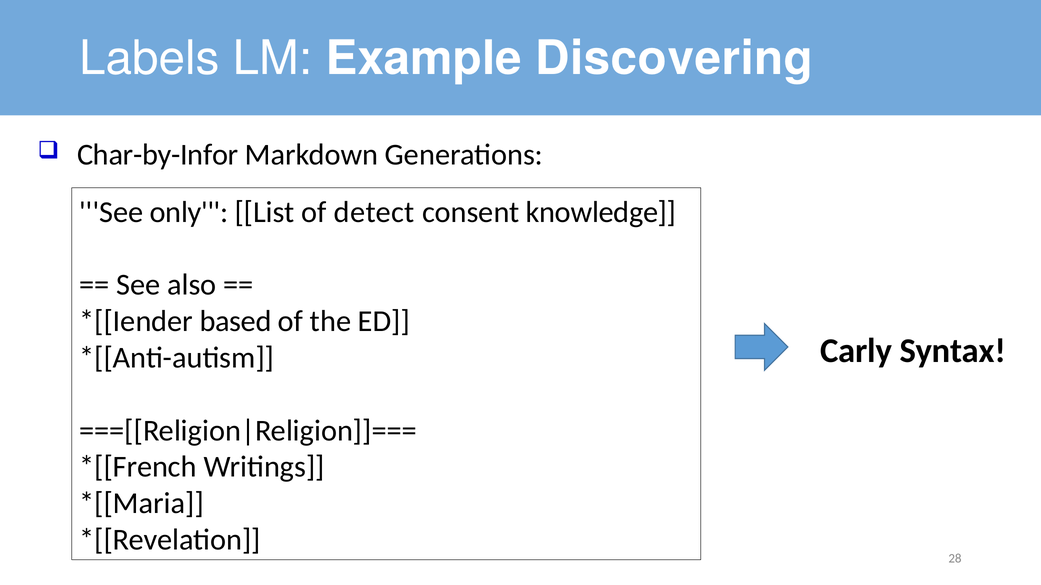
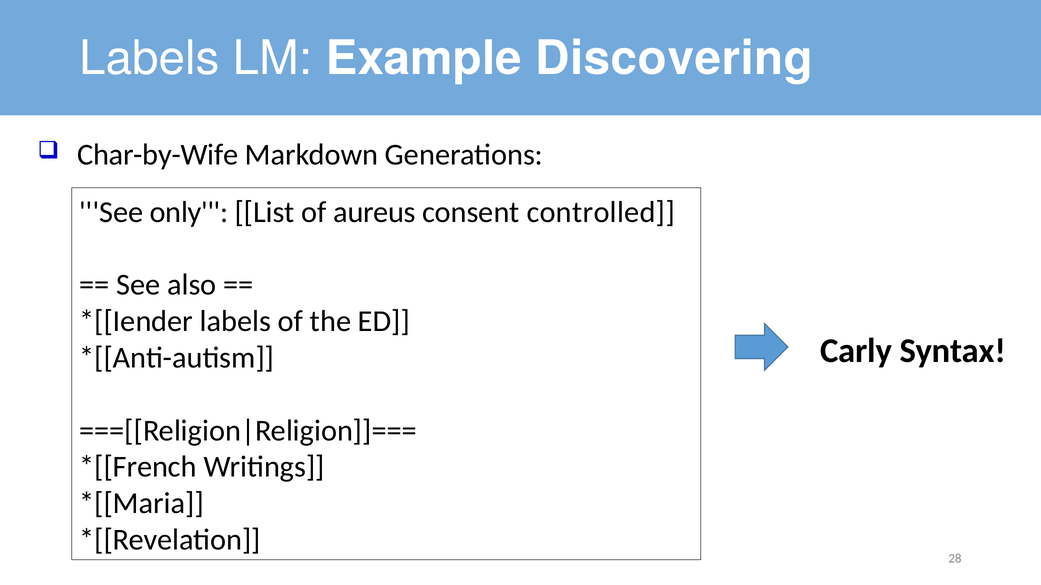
Char-by-Infor: Char-by-Infor -> Char-by-Wife
detect: detect -> aureus
knowledge: knowledge -> controlled
based at (236, 322): based -> labels
